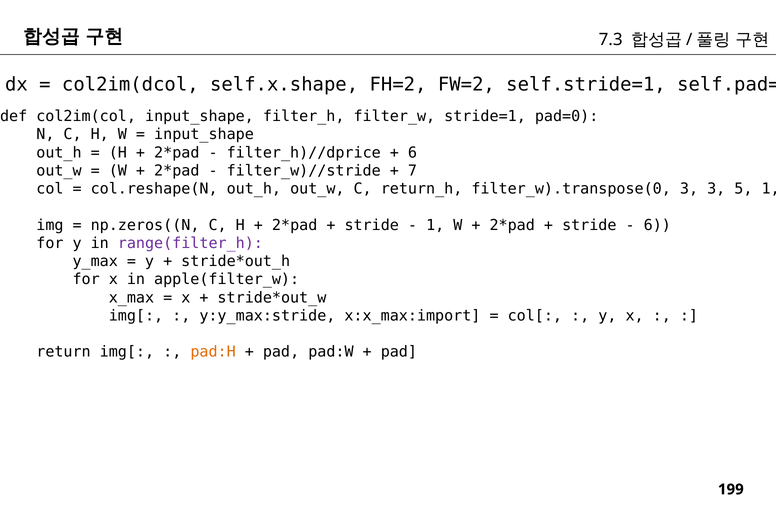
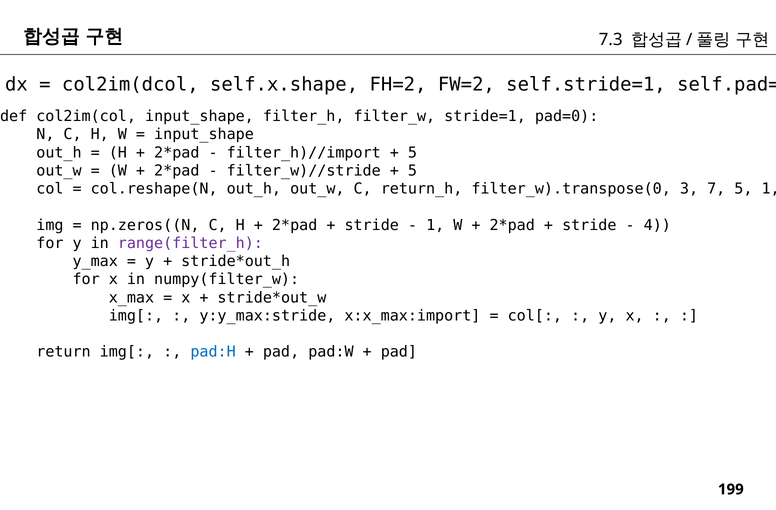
filter_h)//dprice: filter_h)//dprice -> filter_h)//import
6 at (412, 152): 6 -> 5
7 at (412, 171): 7 -> 5
3 3: 3 -> 7
6 at (657, 225): 6 -> 4
apple(filter_w: apple(filter_w -> numpy(filter_w
pad:H colour: orange -> blue
